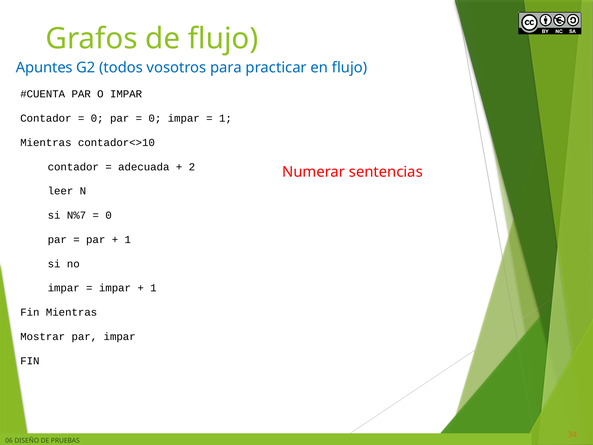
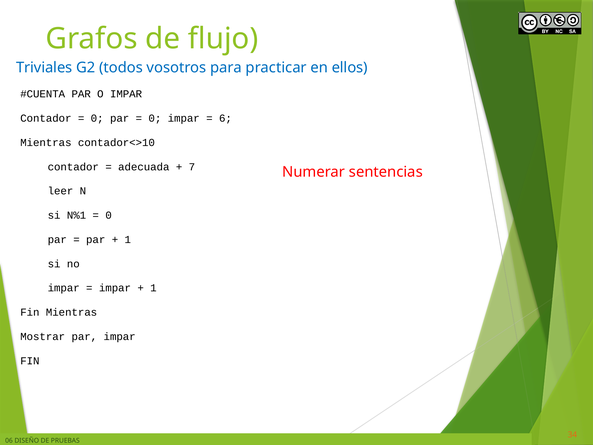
Apuntes: Apuntes -> Triviales
en flujo: flujo -> ellos
1 at (225, 118): 1 -> 6
2: 2 -> 7
N%7: N%7 -> N%1
